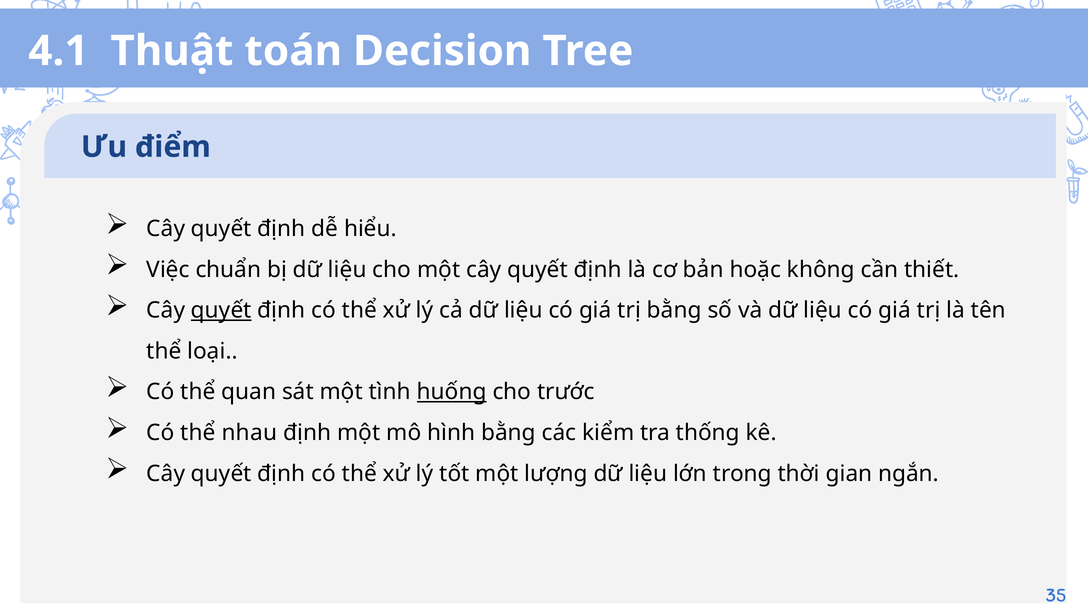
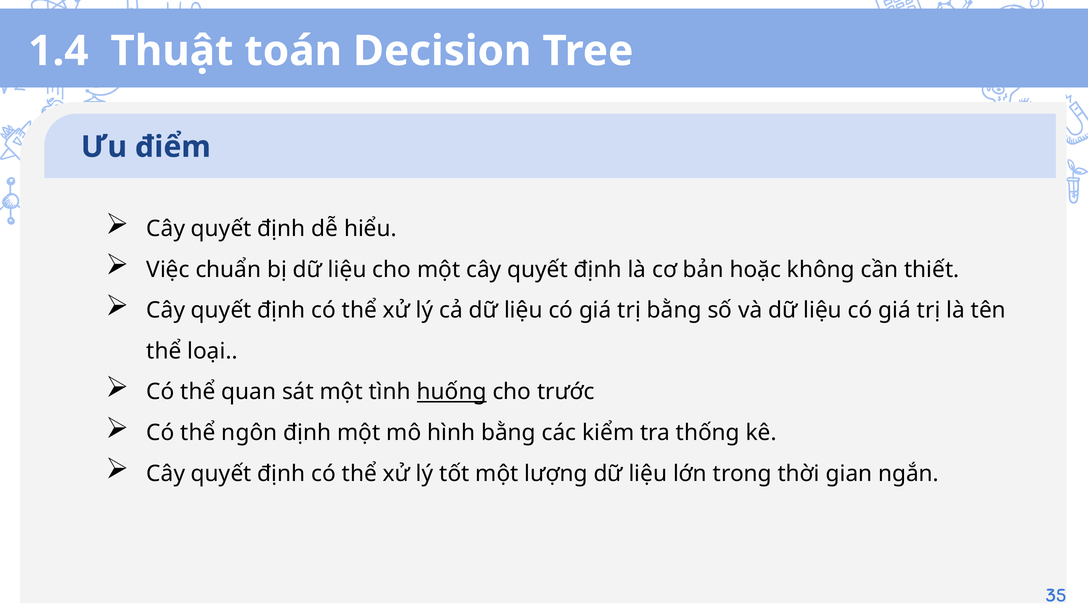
4.1: 4.1 -> 1.4
quyết at (221, 310) underline: present -> none
nhau: nhau -> ngôn
